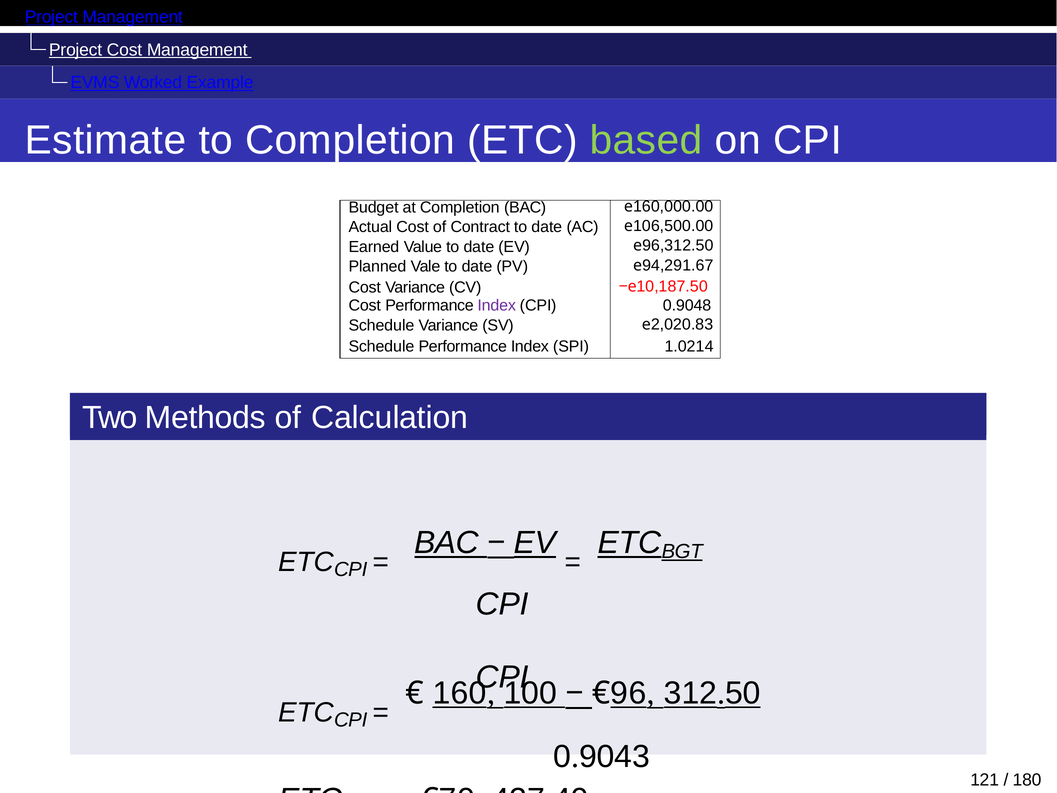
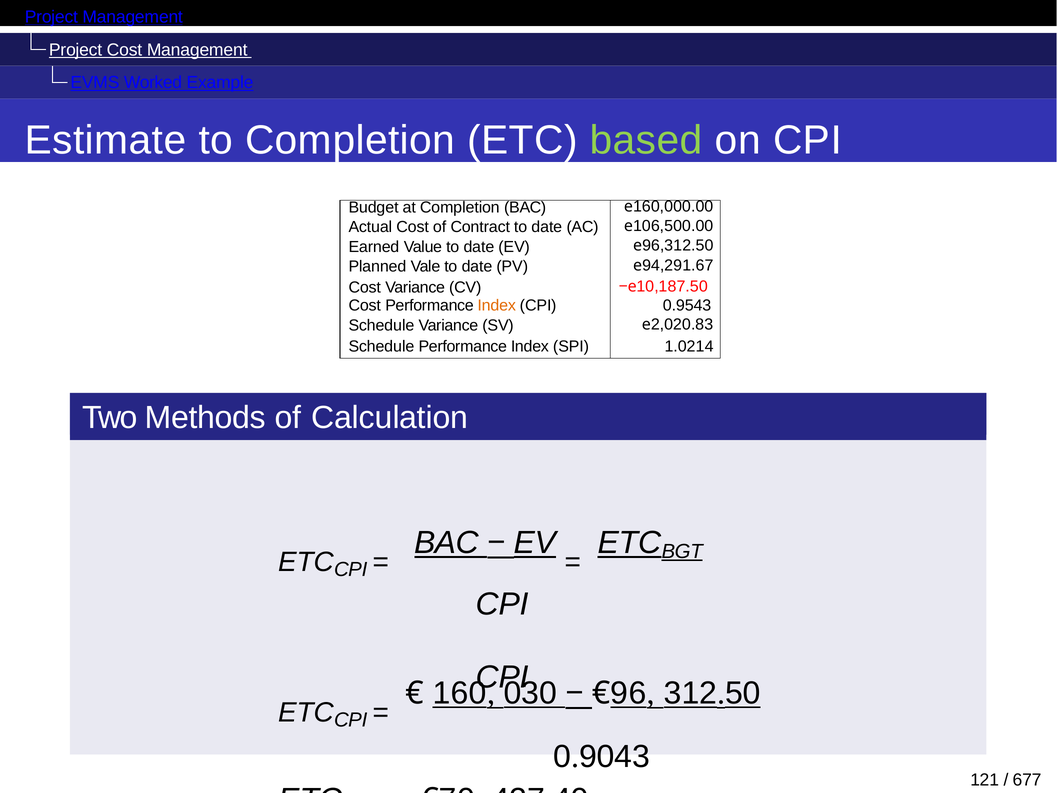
Index at (497, 306) colour: purple -> orange
0.9048: 0.9048 -> 0.9543
100: 100 -> 030
180: 180 -> 677
